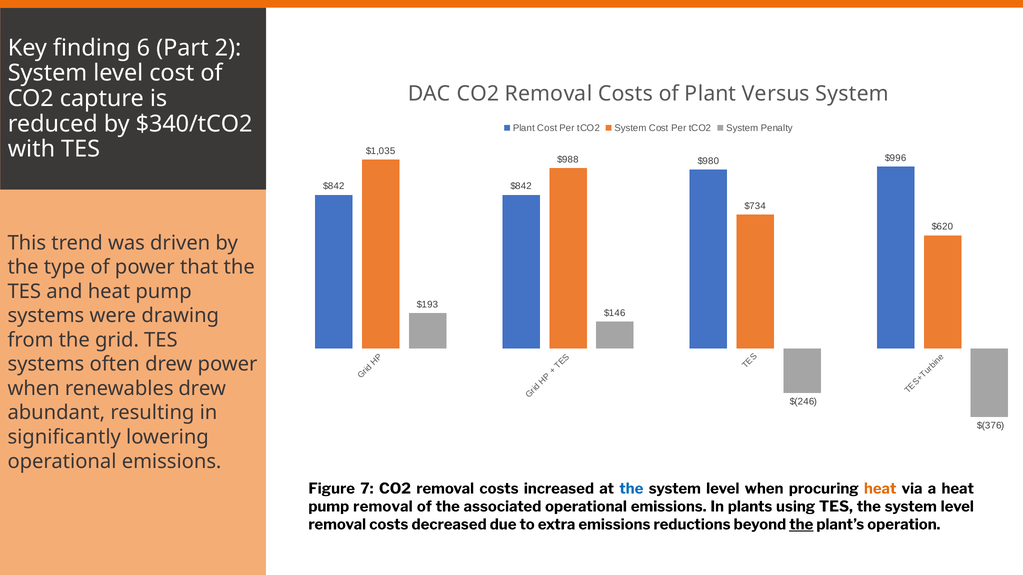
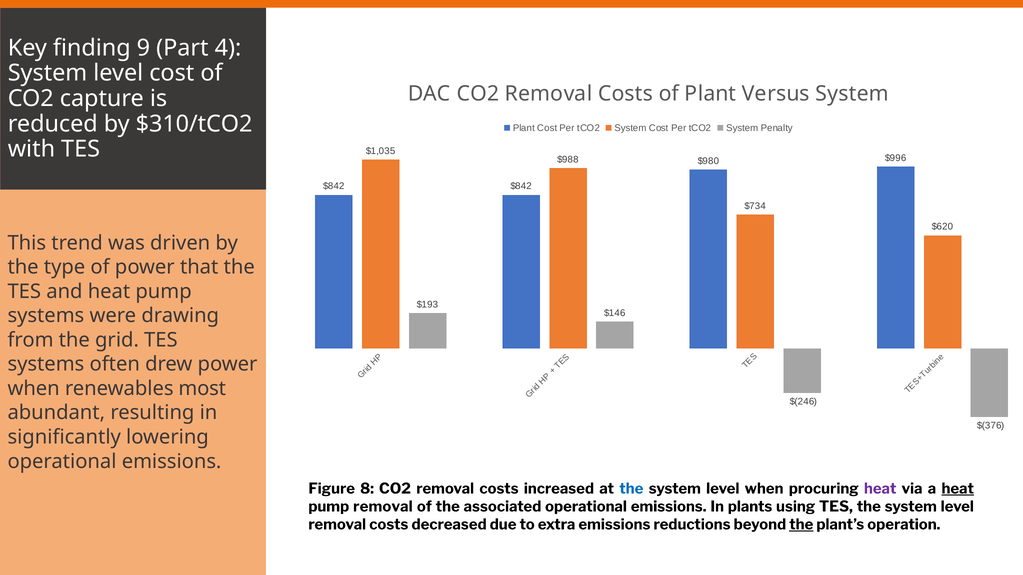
6: 6 -> 9
2: 2 -> 4
$340/tCO2: $340/tCO2 -> $310/tCO2
renewables drew: drew -> most
7: 7 -> 8
heat at (880, 489) colour: orange -> purple
heat at (958, 489) underline: none -> present
